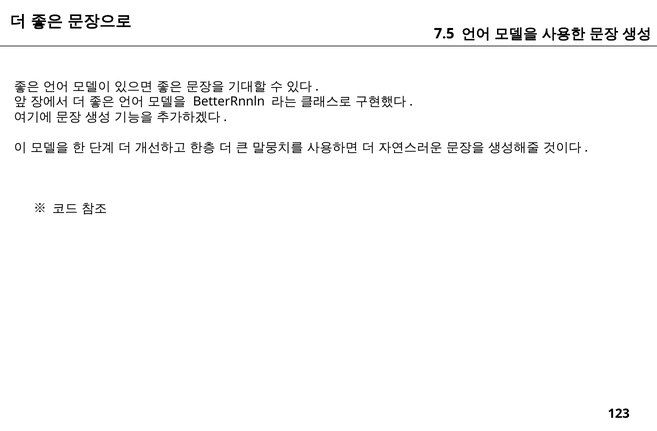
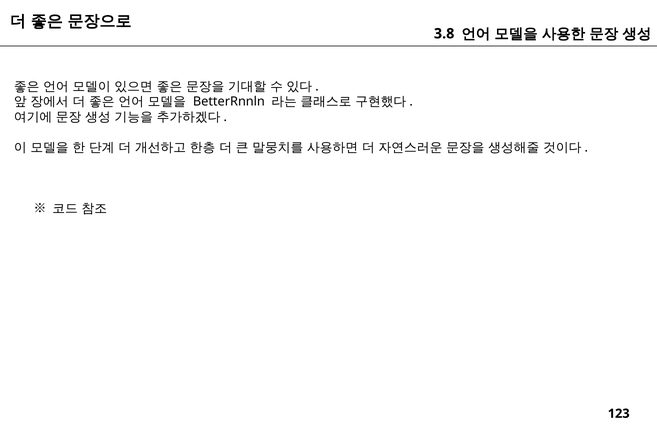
7.5: 7.5 -> 3.8
